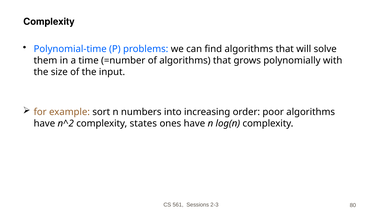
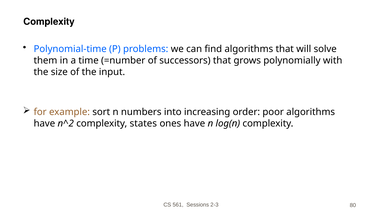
of algorithms: algorithms -> successors
